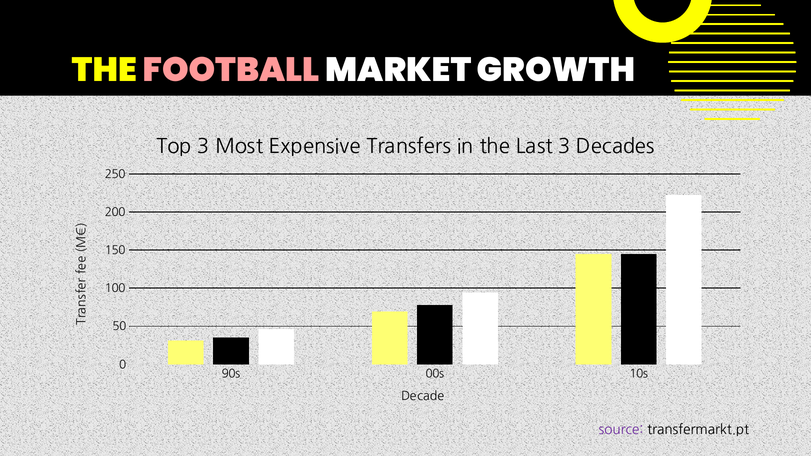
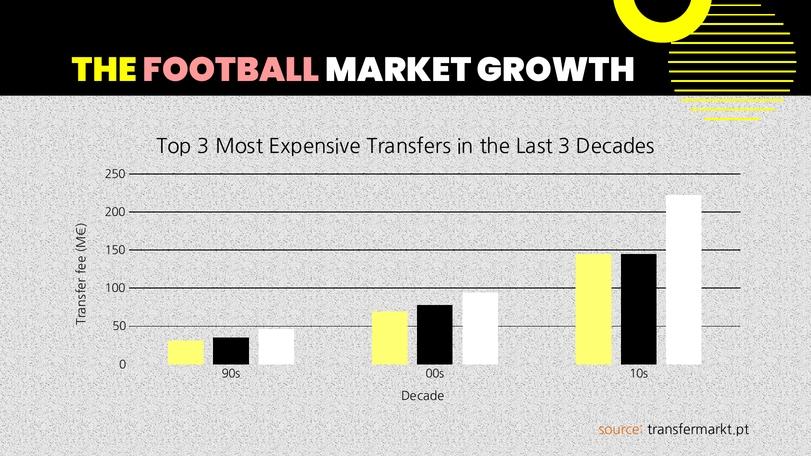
source colour: purple -> orange
